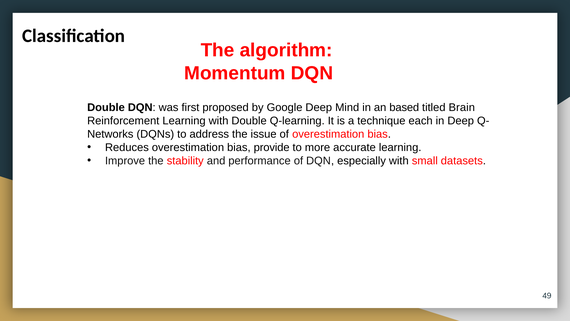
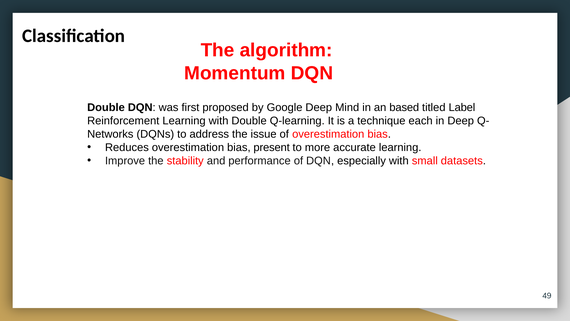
Brain: Brain -> Label
provide: provide -> present
